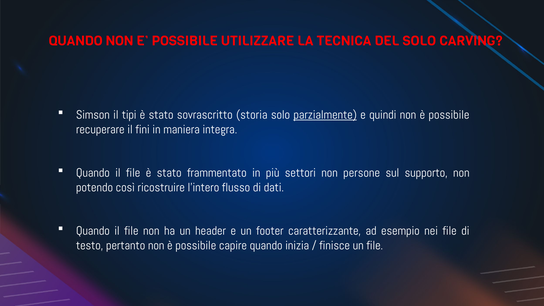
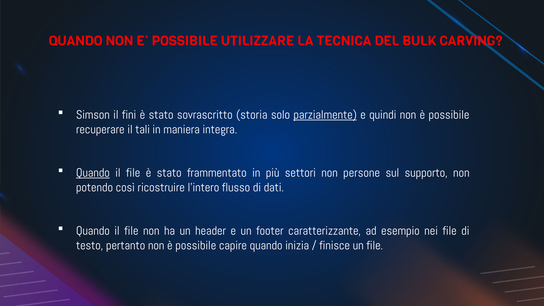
DEL SOLO: SOLO -> BULK
tipi: tipi -> fini
fini: fini -> tali
Quando at (93, 173) underline: none -> present
